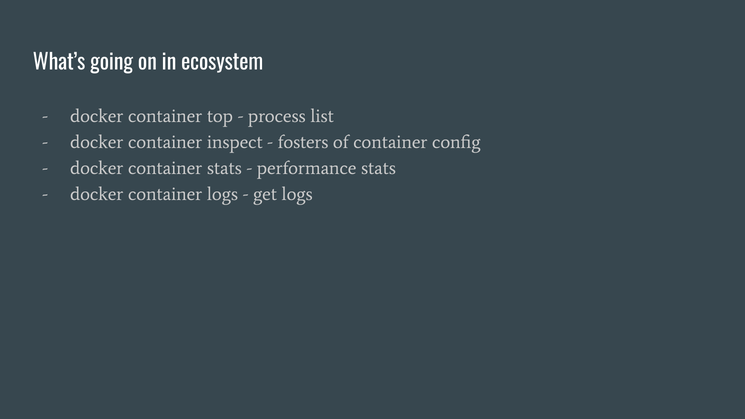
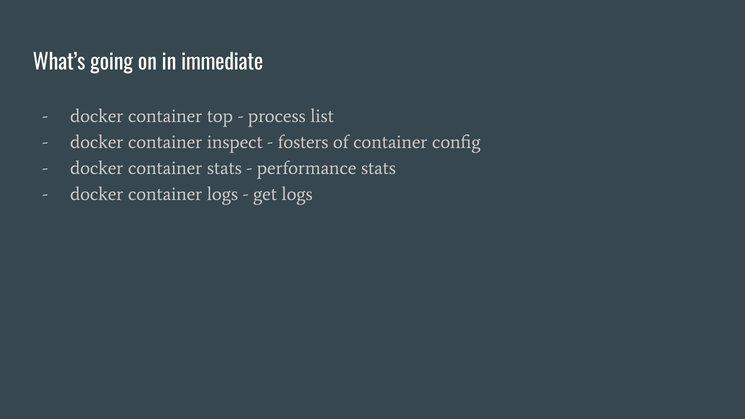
ecosystem: ecosystem -> immediate
